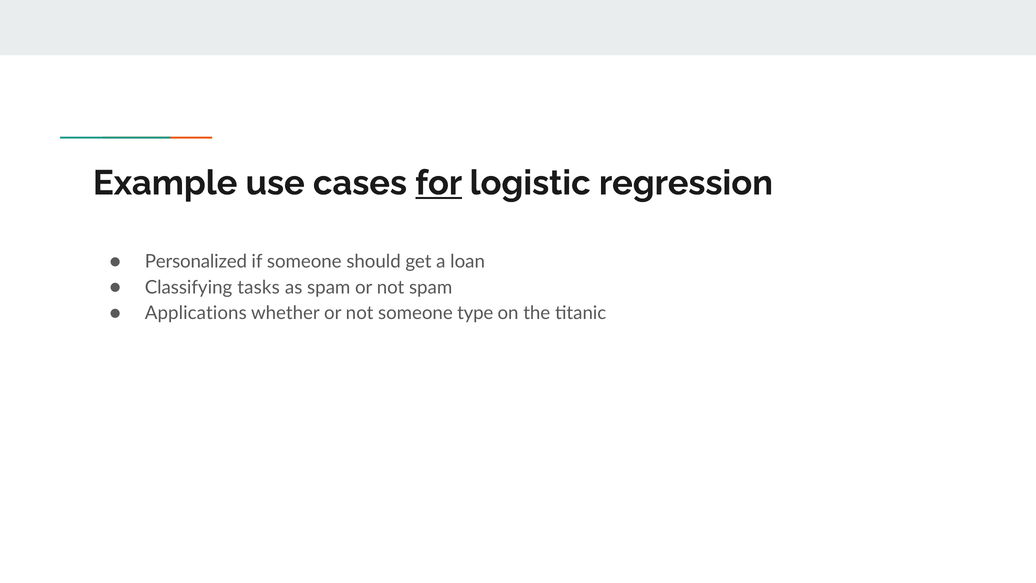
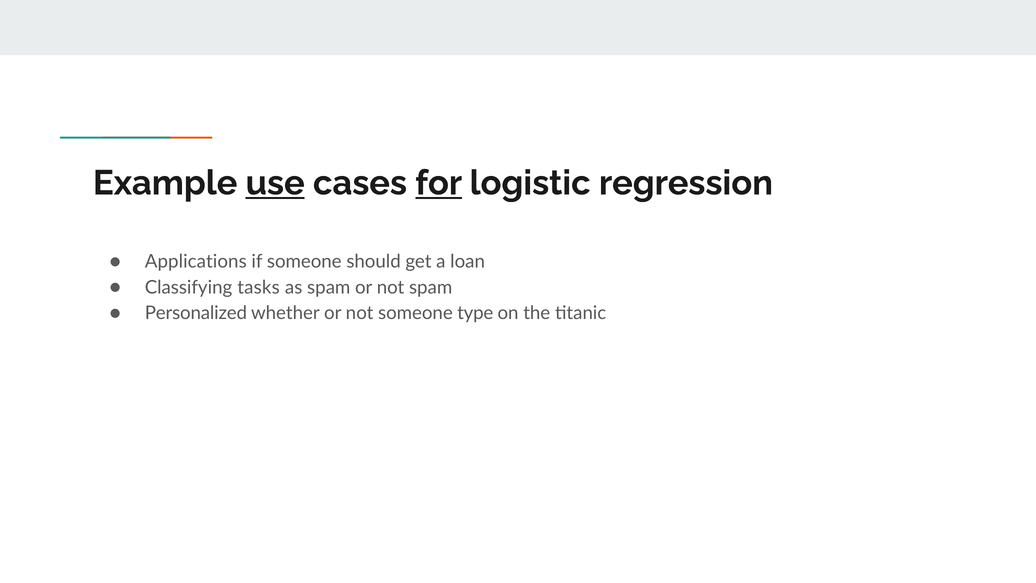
use underline: none -> present
Personalized: Personalized -> Applications
Applications: Applications -> Personalized
